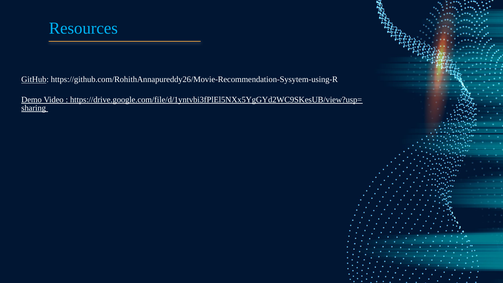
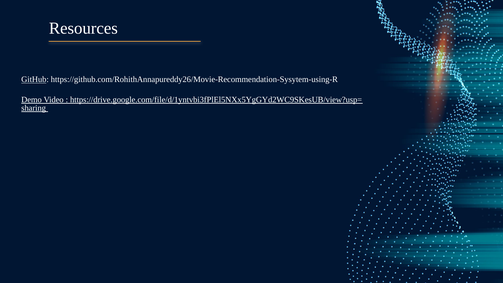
Resources colour: light blue -> white
